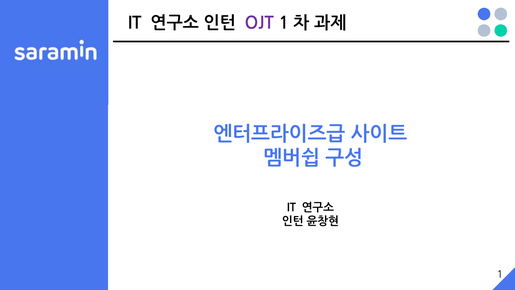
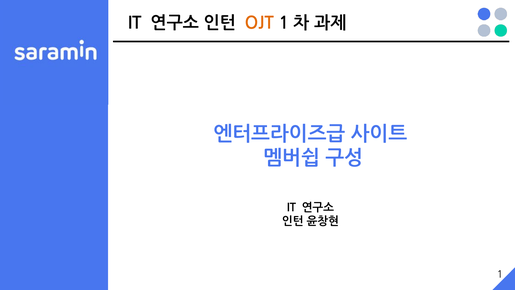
OJT colour: purple -> orange
